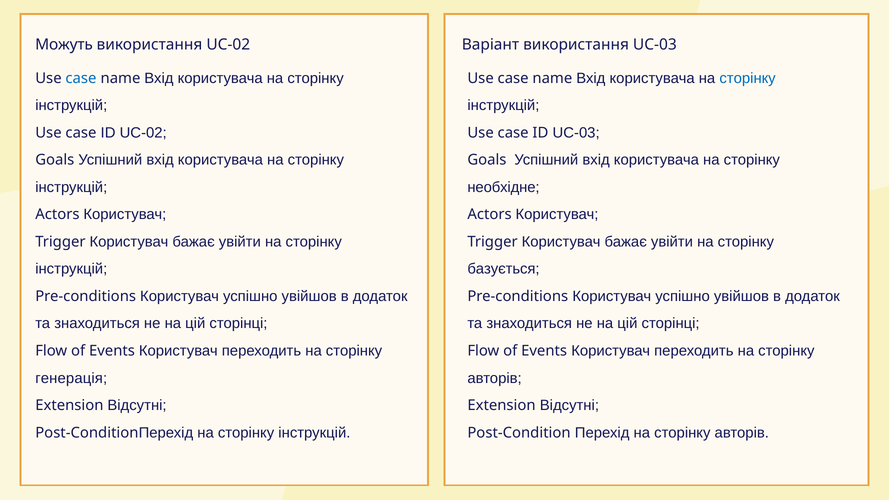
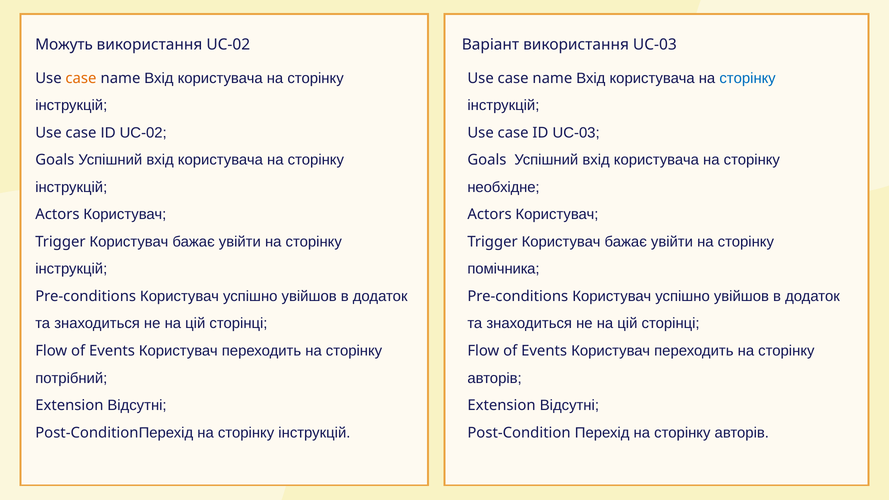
case at (81, 78) colour: blue -> orange
базується: базується -> помічника
генерація: генерація -> потрібний
